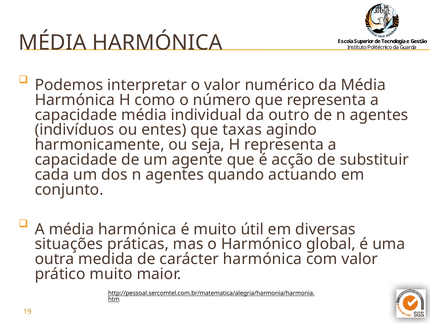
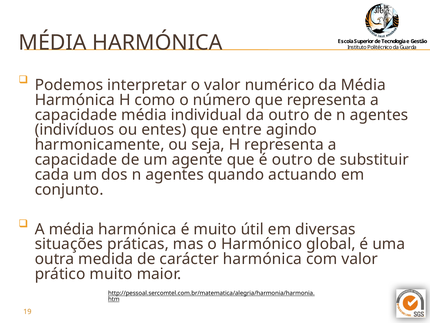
taxas: taxas -> entre
é acção: acção -> outro
